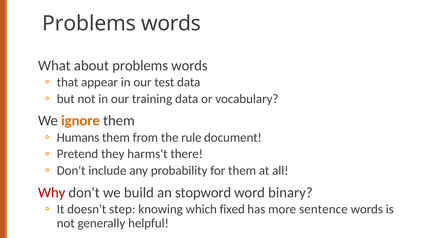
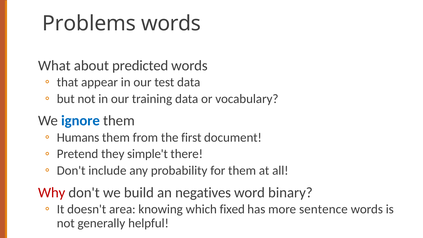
about problems: problems -> predicted
ignore colour: orange -> blue
rule: rule -> first
harms't: harms't -> simple't
stopword: stopword -> negatives
step: step -> area
